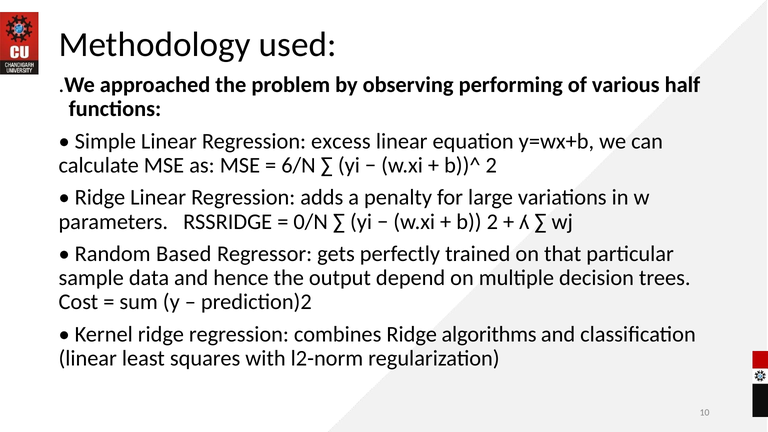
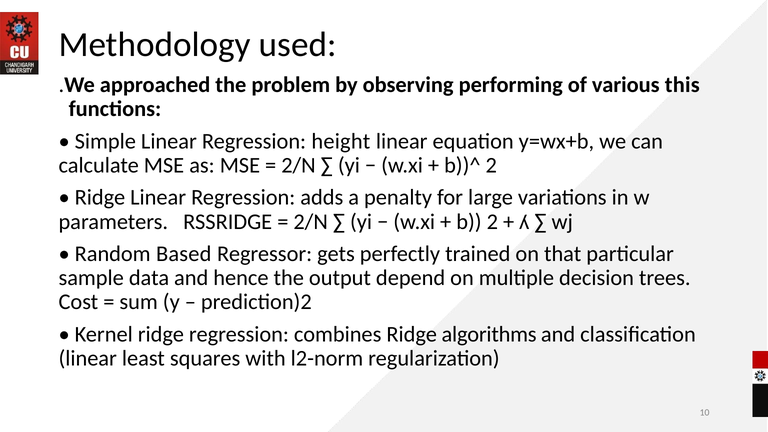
half: half -> this
excess: excess -> height
6/N at (298, 165): 6/N -> 2/N
0/N at (311, 222): 0/N -> 2/N
